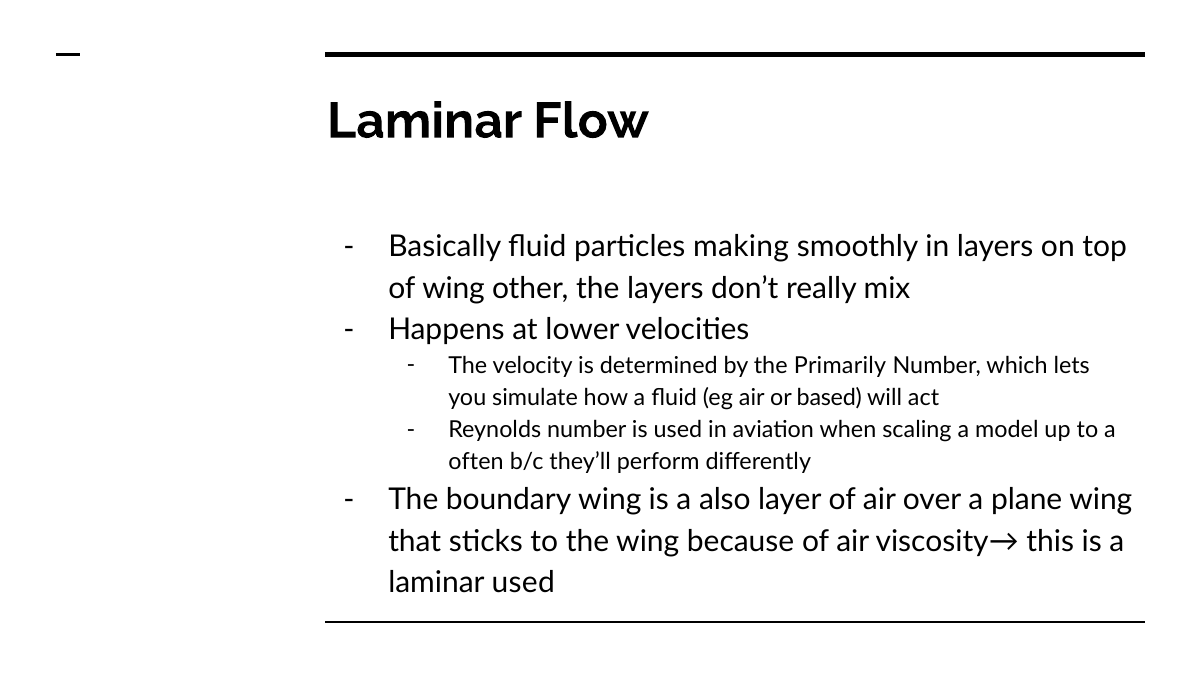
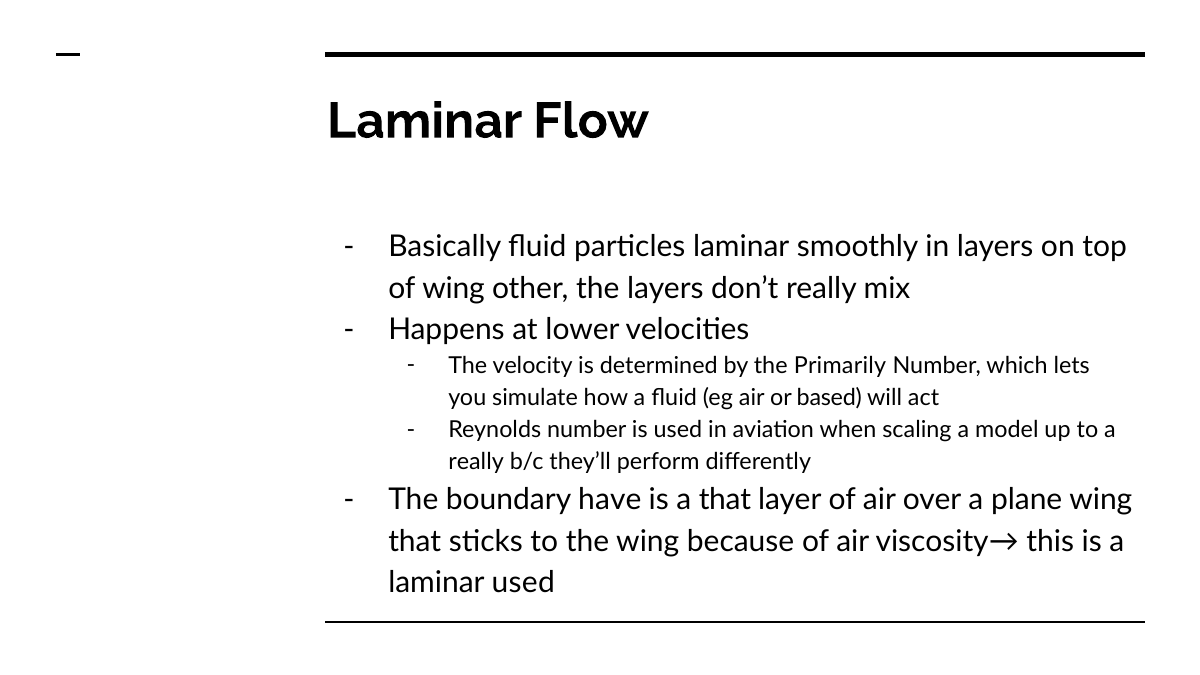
particles making: making -> laminar
often at (476, 462): often -> really
boundary wing: wing -> have
a also: also -> that
